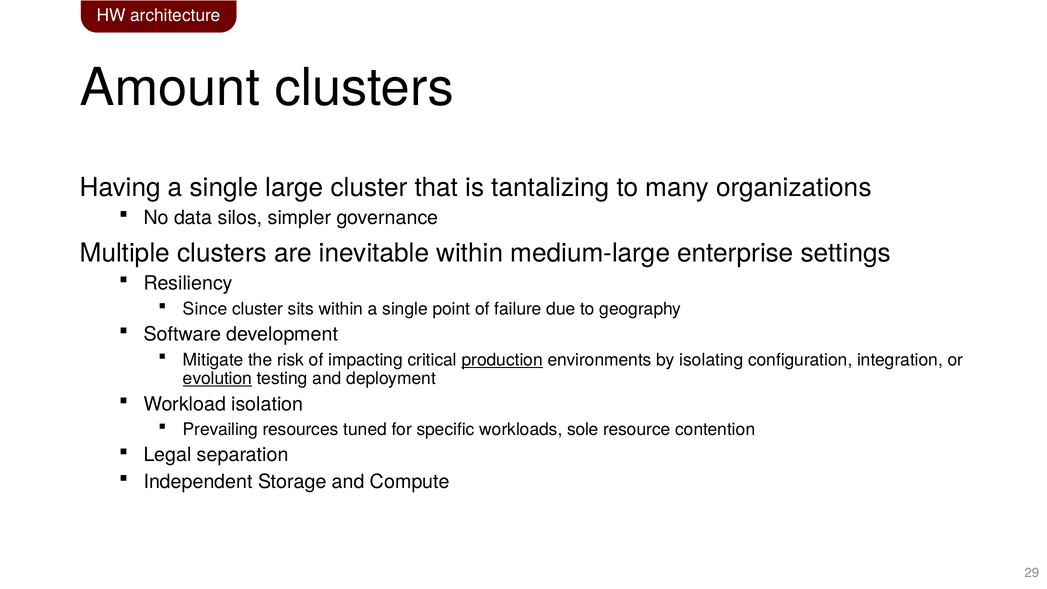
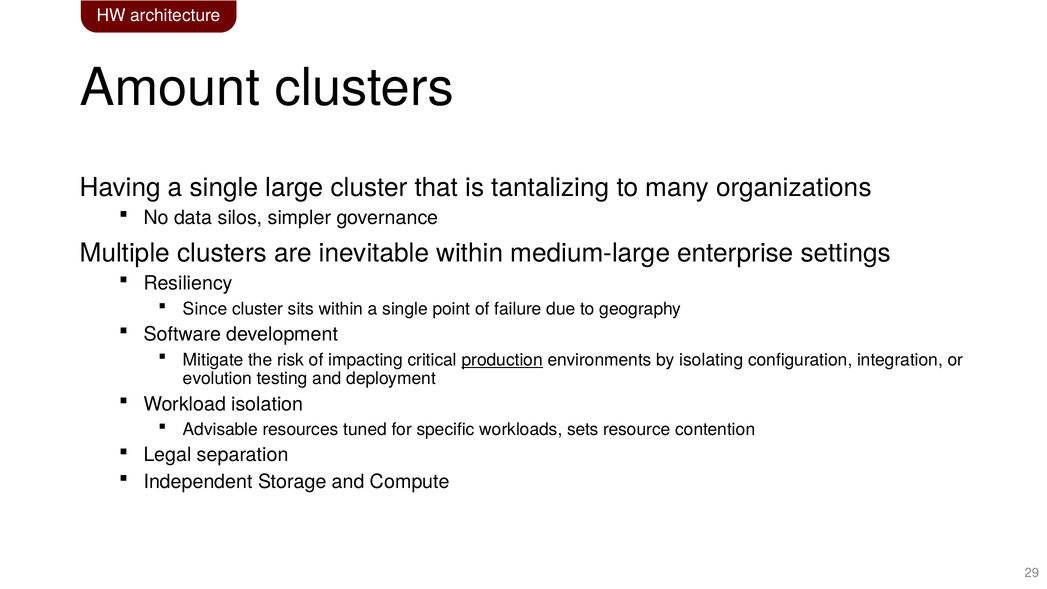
evolution underline: present -> none
Prevailing: Prevailing -> Advisable
sole: sole -> sets
